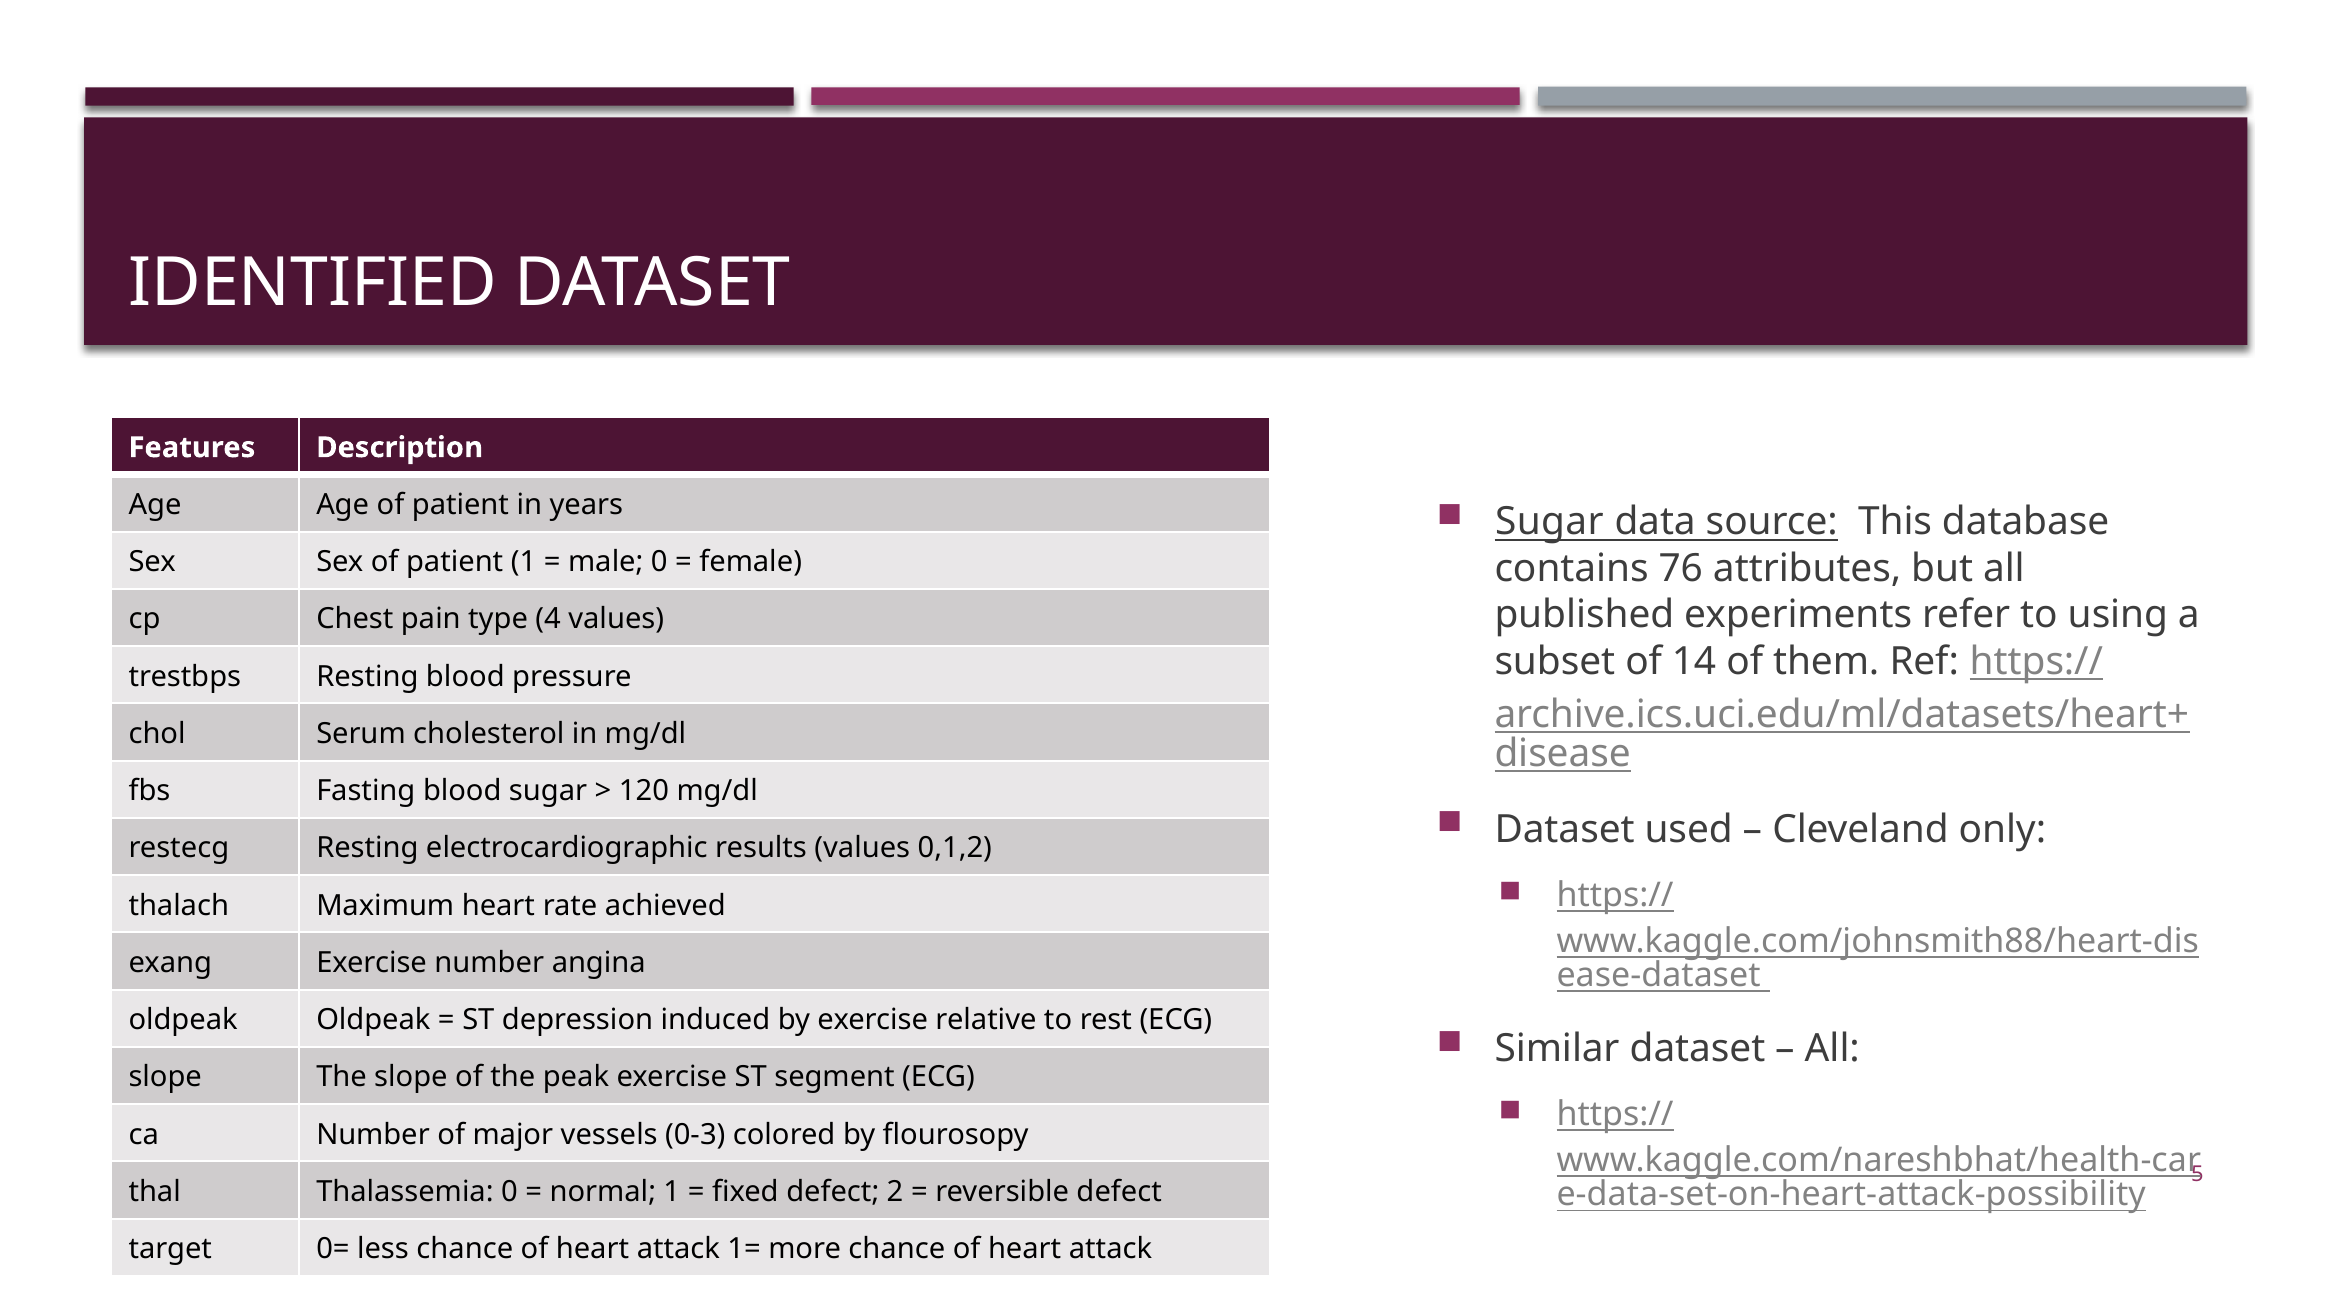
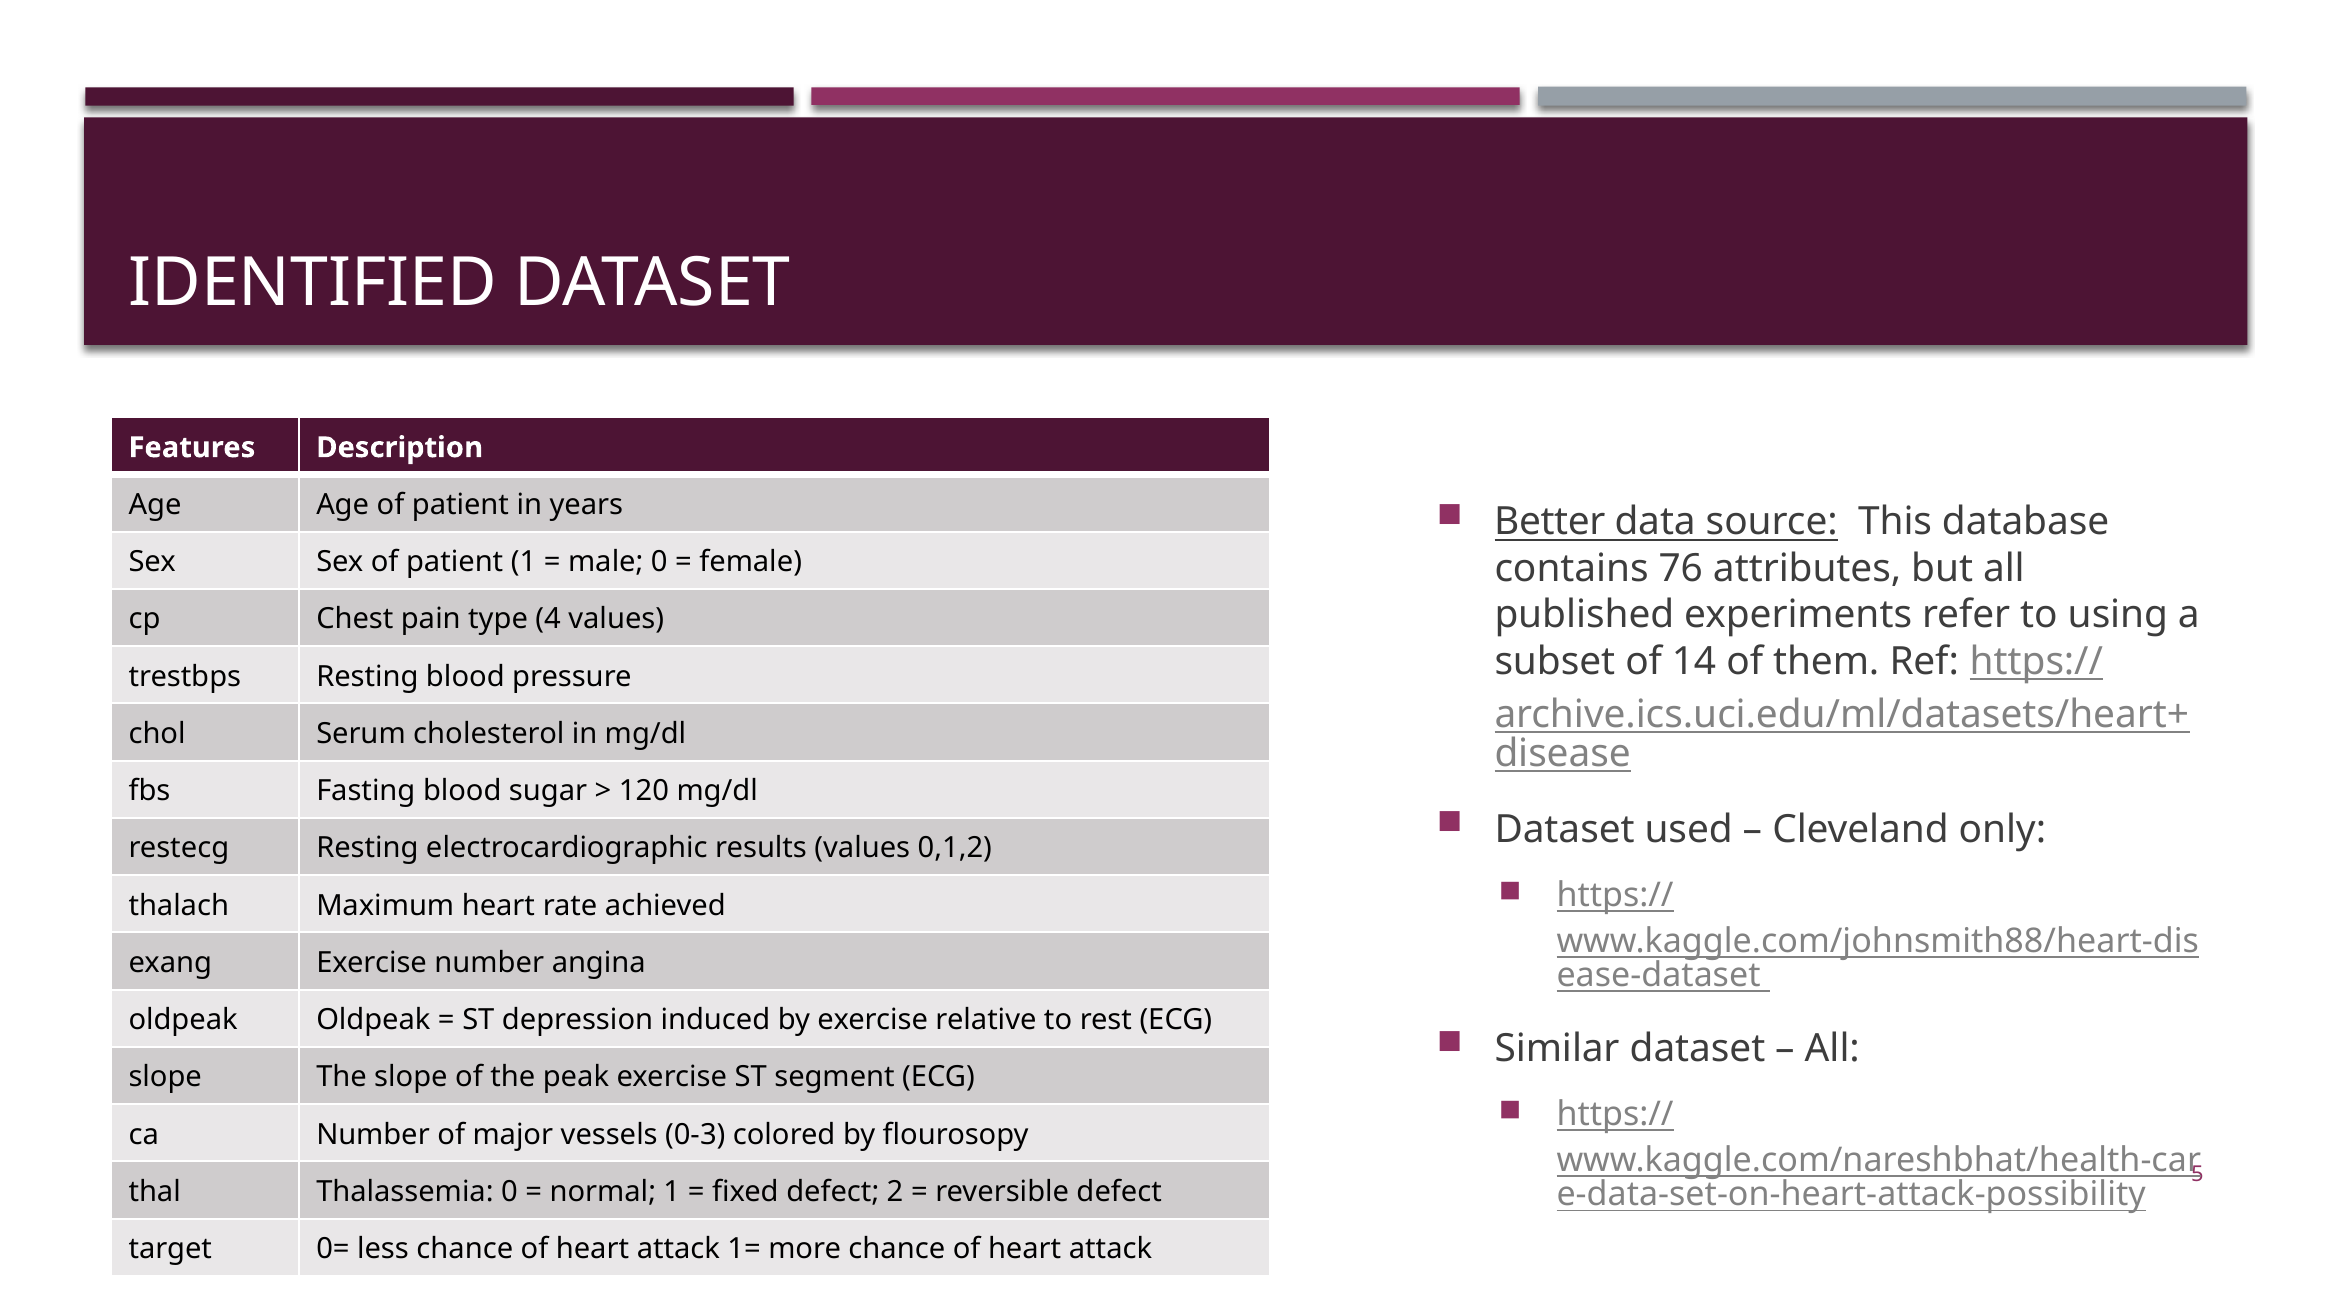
Sugar at (1549, 522): Sugar -> Better
